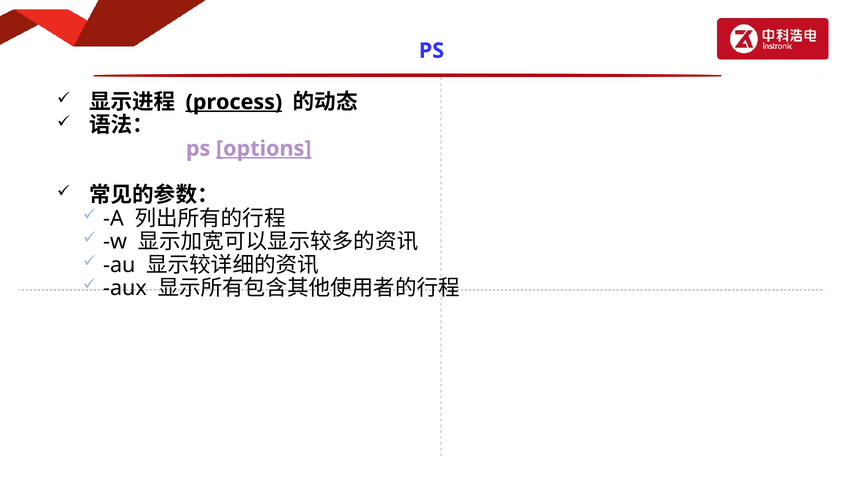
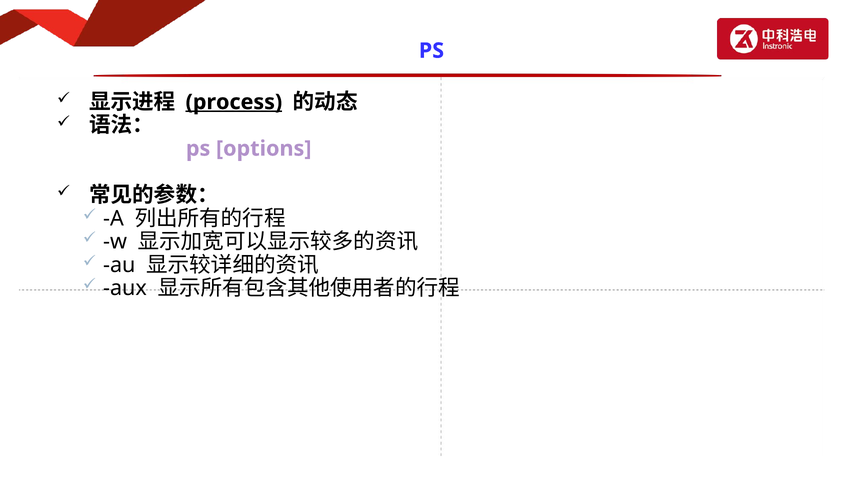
options underline: present -> none
